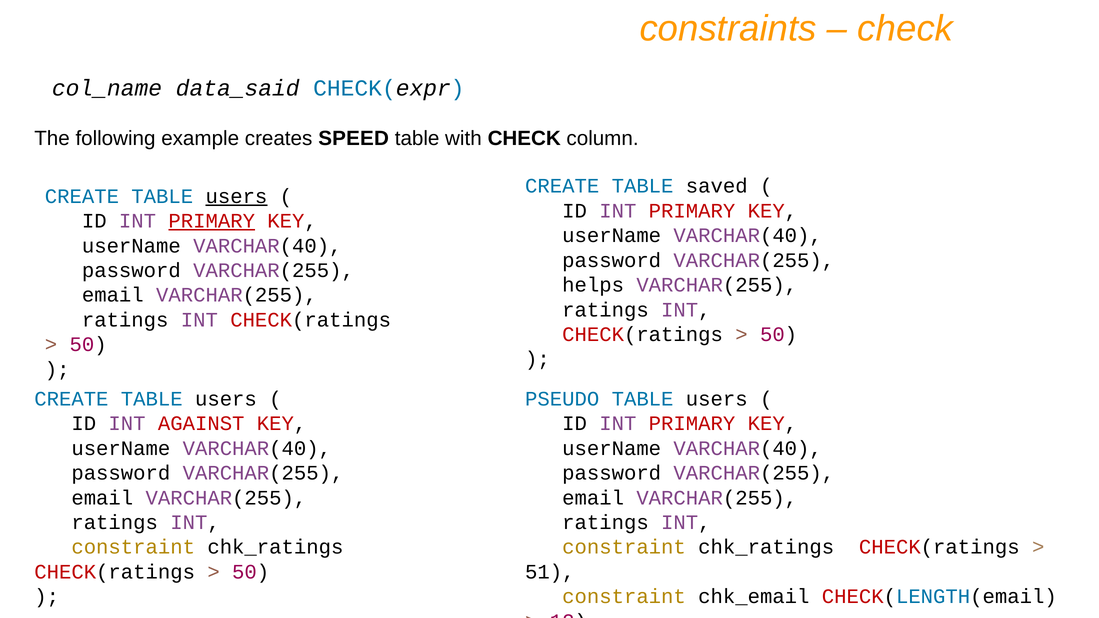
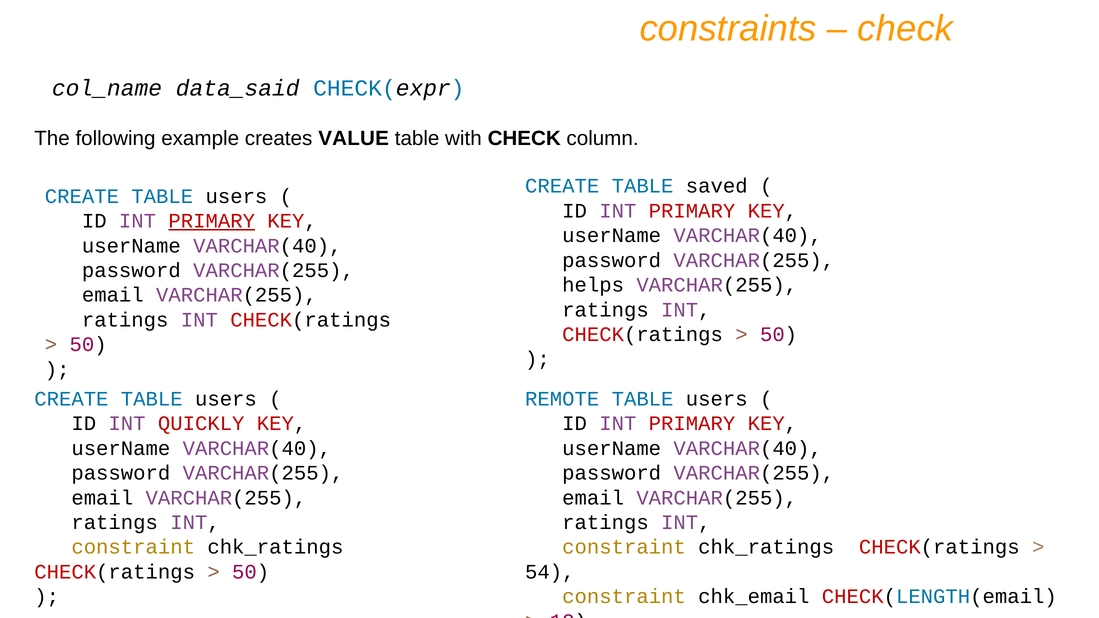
SPEED: SPEED -> VALUE
users at (236, 196) underline: present -> none
PSEUDO: PSEUDO -> REMOTE
AGAINST: AGAINST -> QUICKLY
51: 51 -> 54
